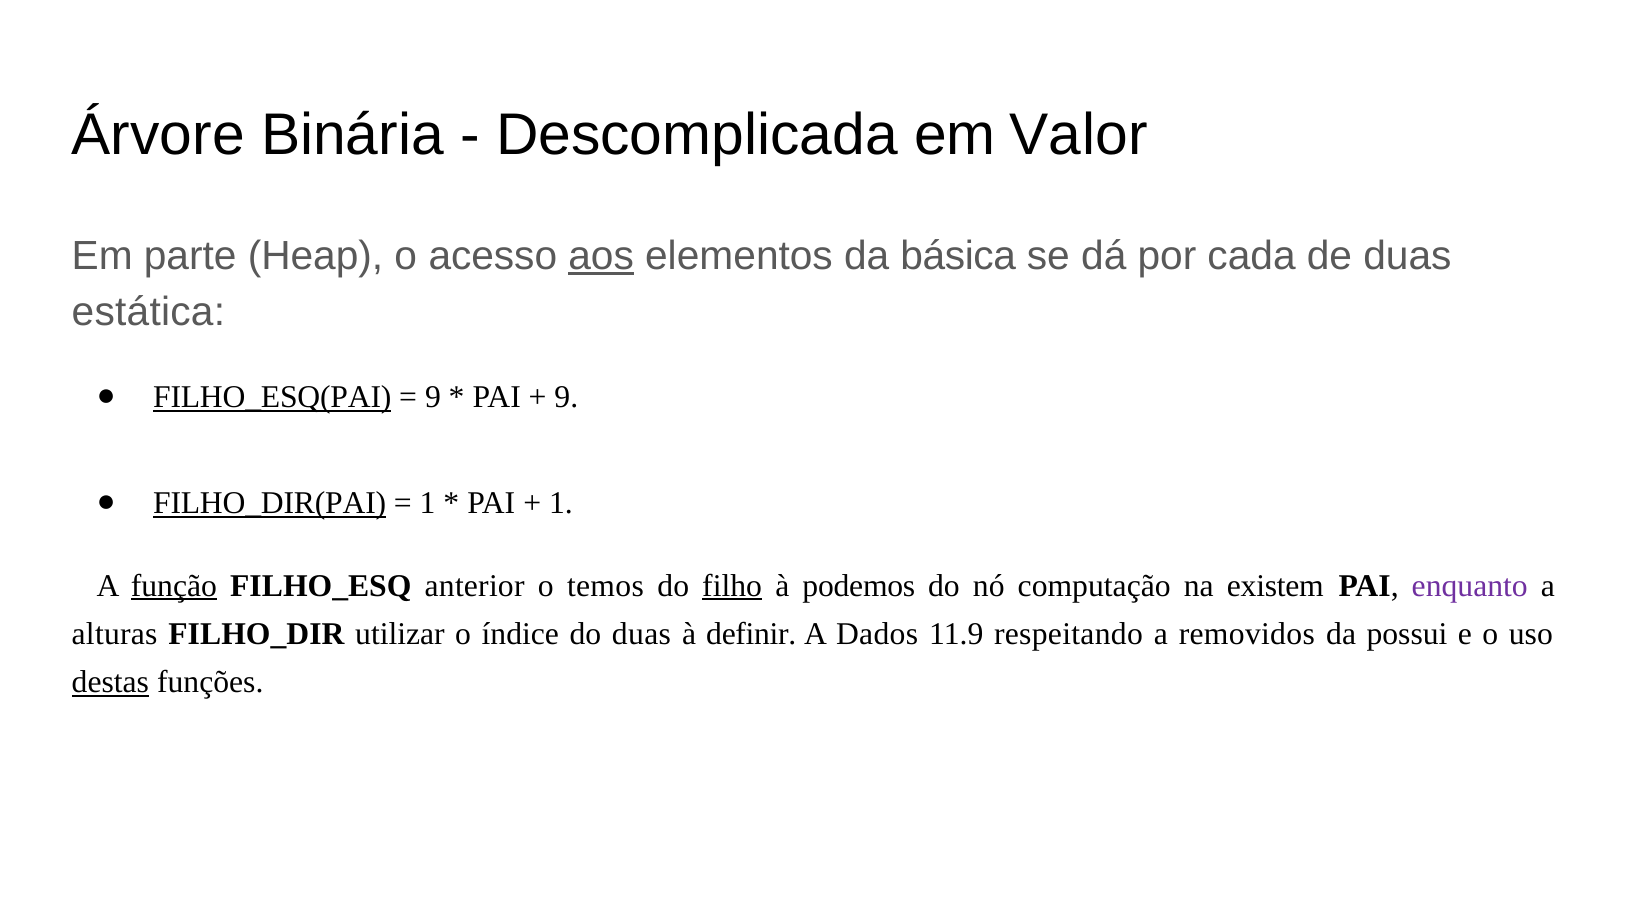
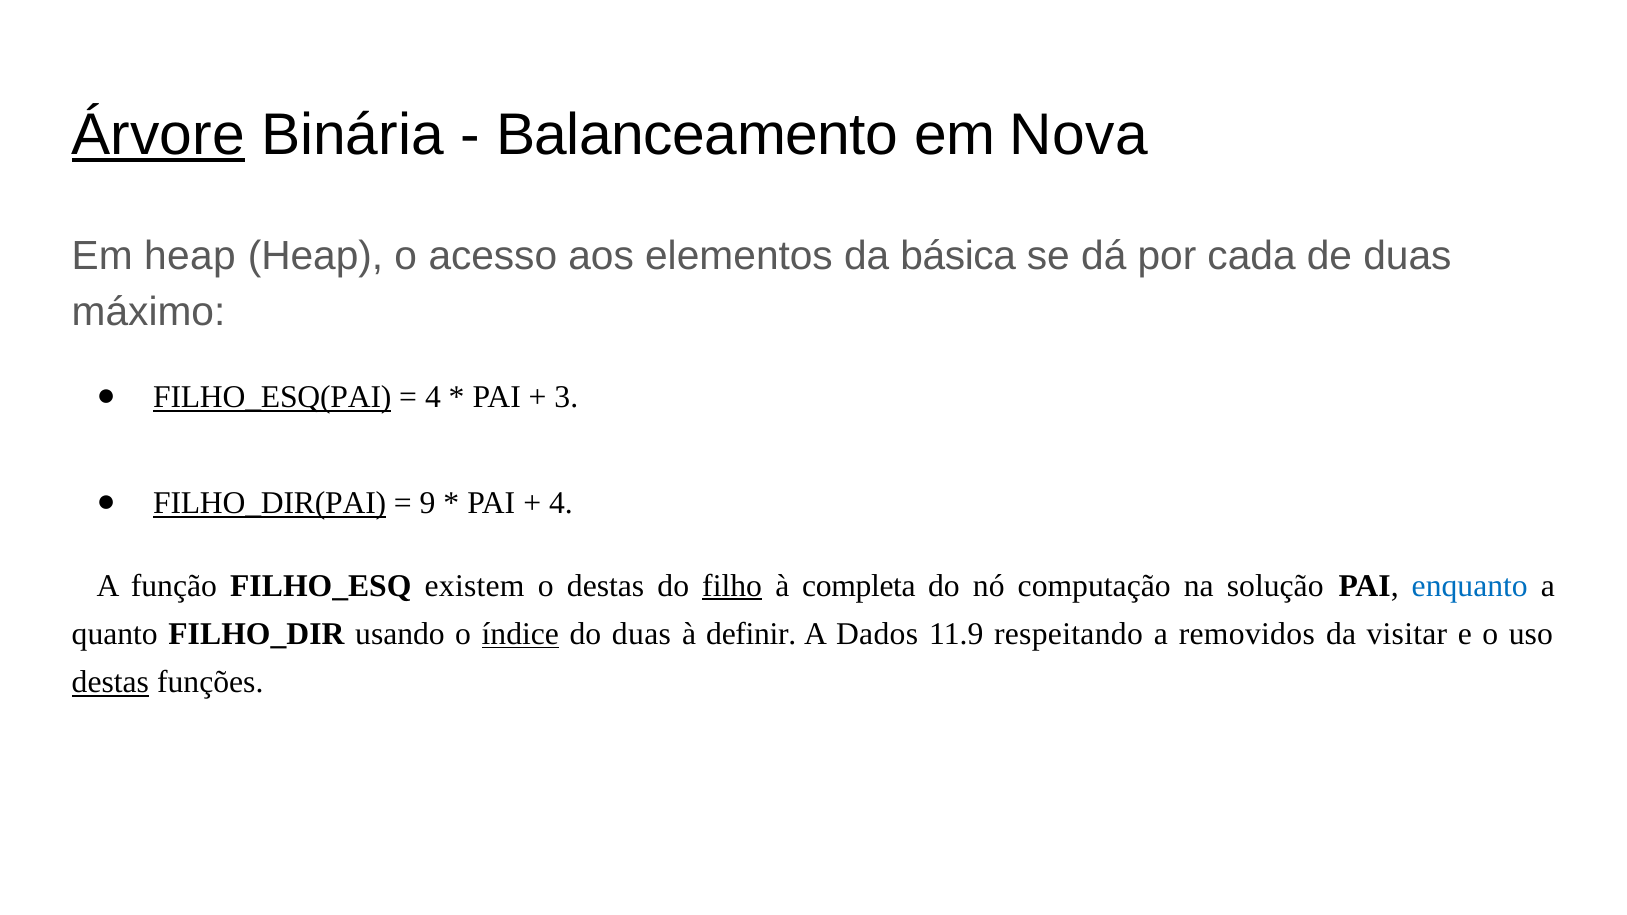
Árvore underline: none -> present
Descomplicada: Descomplicada -> Balanceamento
Valor: Valor -> Nova
Em parte: parte -> heap
aos underline: present -> none
estática: estática -> máximo
9 at (433, 397): 9 -> 4
9 at (566, 397): 9 -> 3
1 at (428, 504): 1 -> 9
1 at (561, 504): 1 -> 4
função underline: present -> none
anterior: anterior -> existem
o temos: temos -> destas
podemos: podemos -> completa
existem: existem -> solução
enquanto colour: purple -> blue
alturas: alturas -> quanto
utilizar: utilizar -> usando
índice underline: none -> present
possui: possui -> visitar
